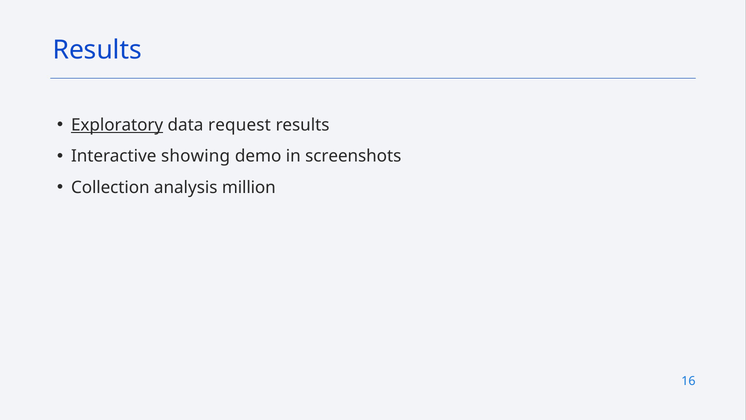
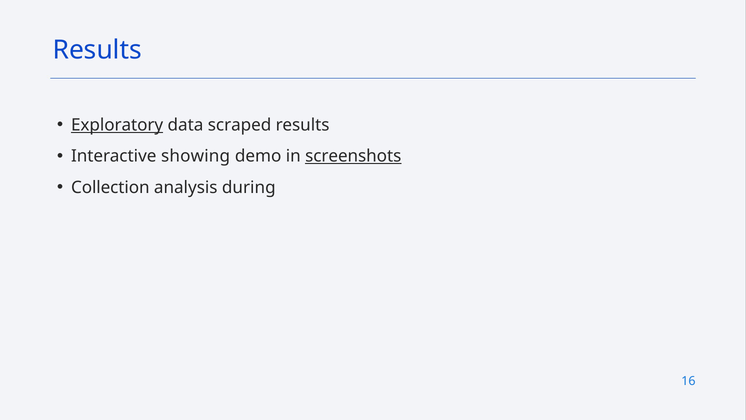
request: request -> scraped
screenshots underline: none -> present
million: million -> during
